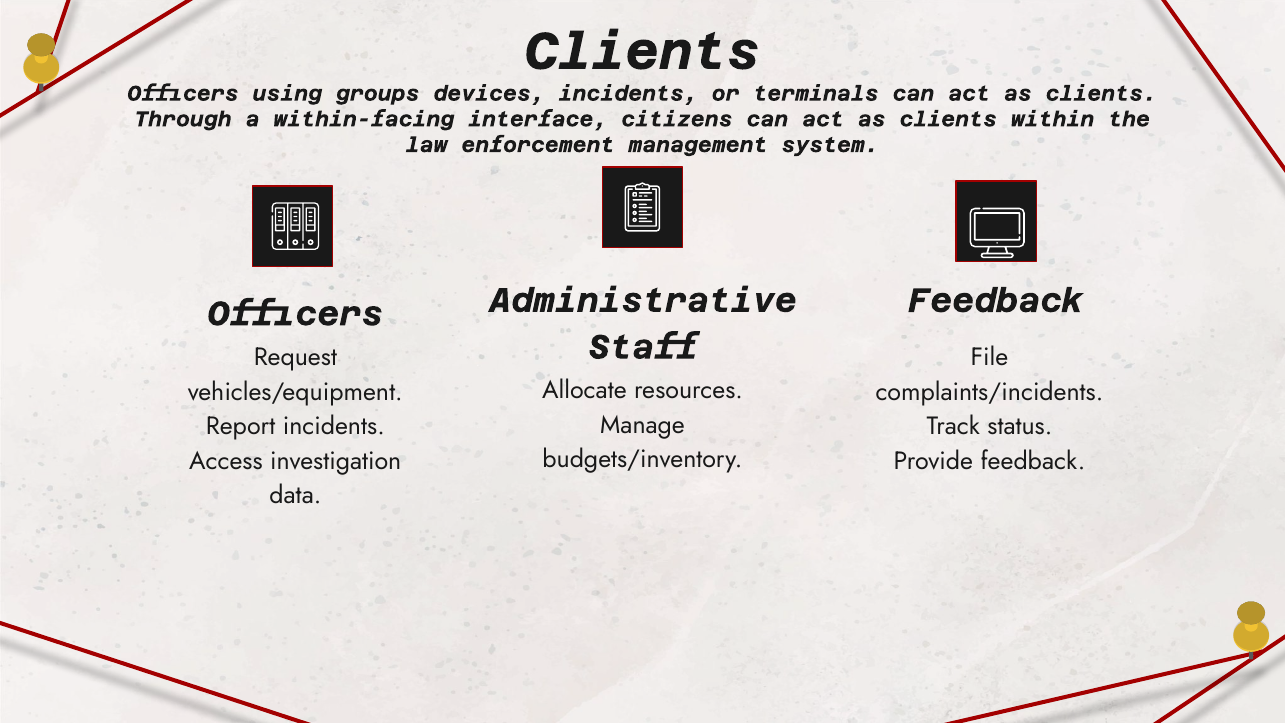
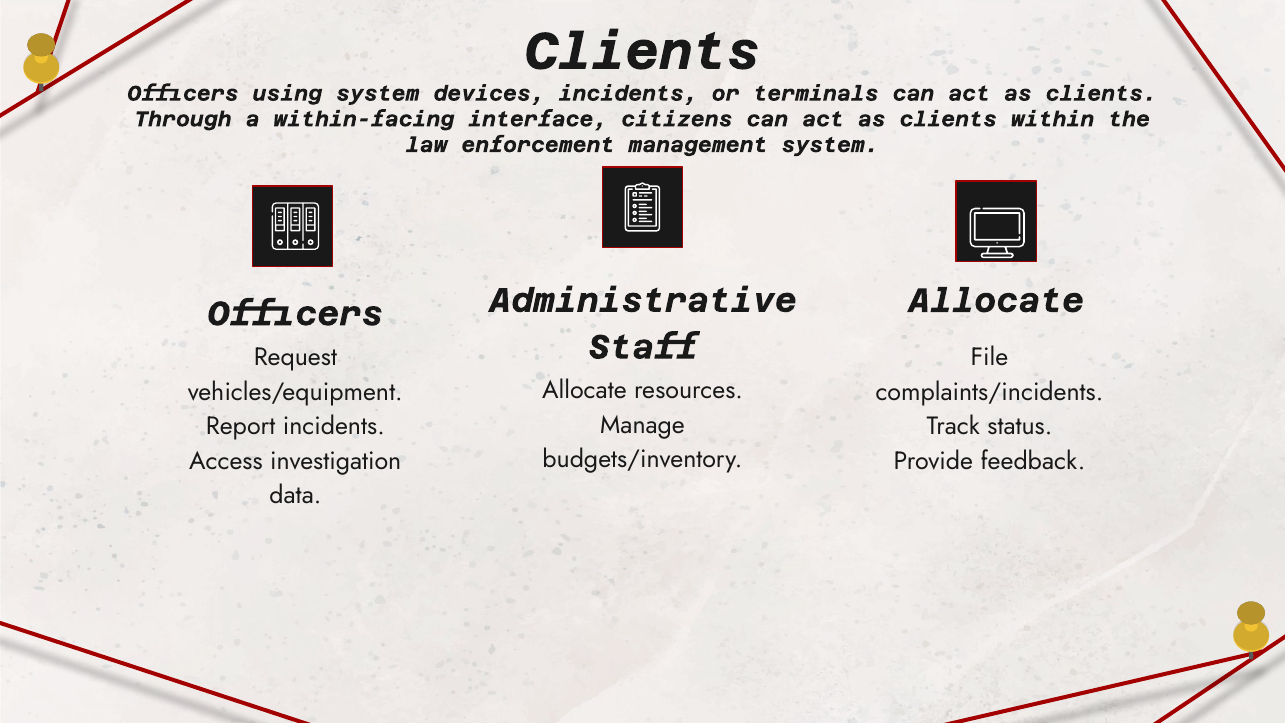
using groups: groups -> system
Feedback at (996, 301): Feedback -> Allocate
